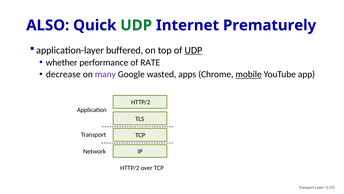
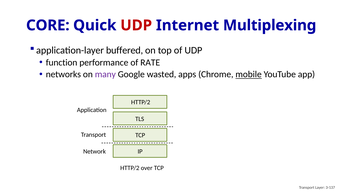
ALSO: ALSO -> CORE
UDP at (136, 25) colour: green -> red
Prematurely: Prematurely -> Multiplexing
UDP at (193, 50) underline: present -> none
whether: whether -> function
decrease: decrease -> networks
